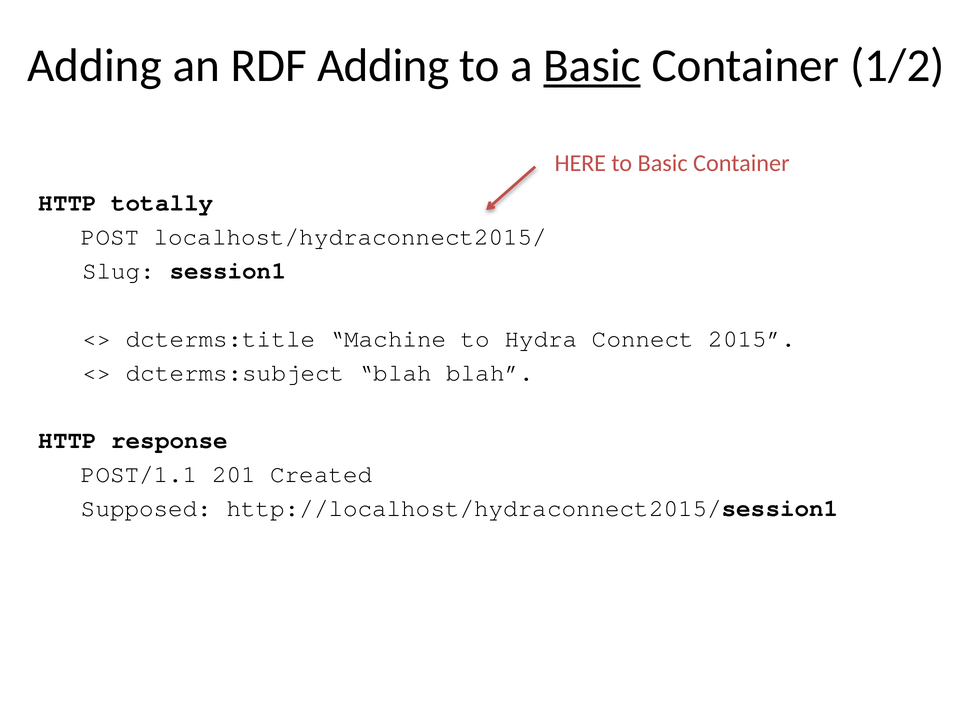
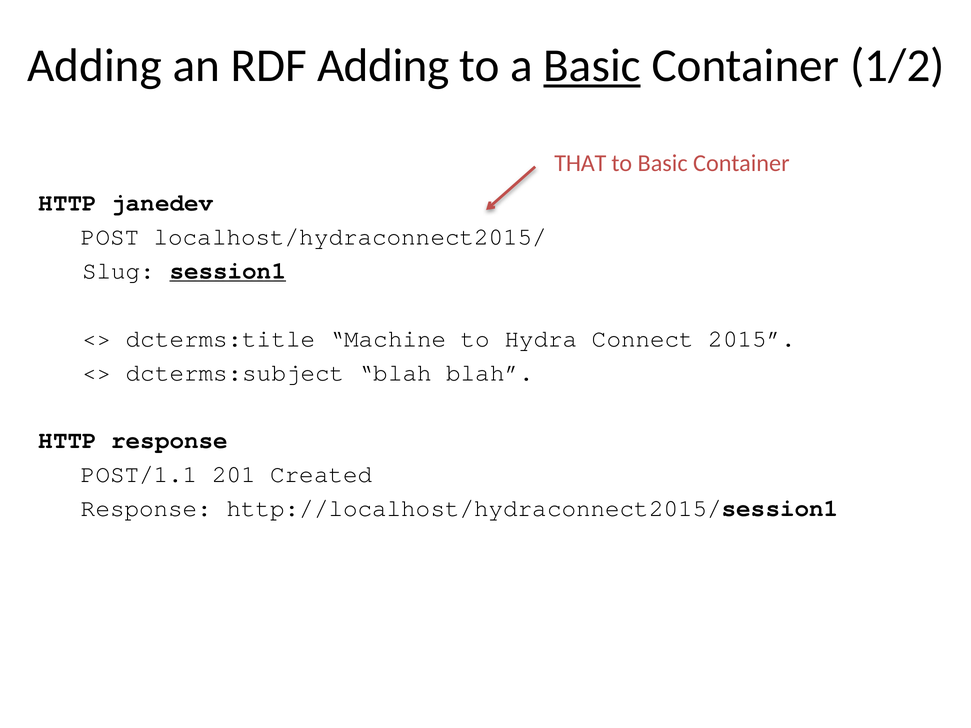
HERE: HERE -> THAT
totally: totally -> janedev
session1 underline: none -> present
Supposed at (147, 509): Supposed -> Response
